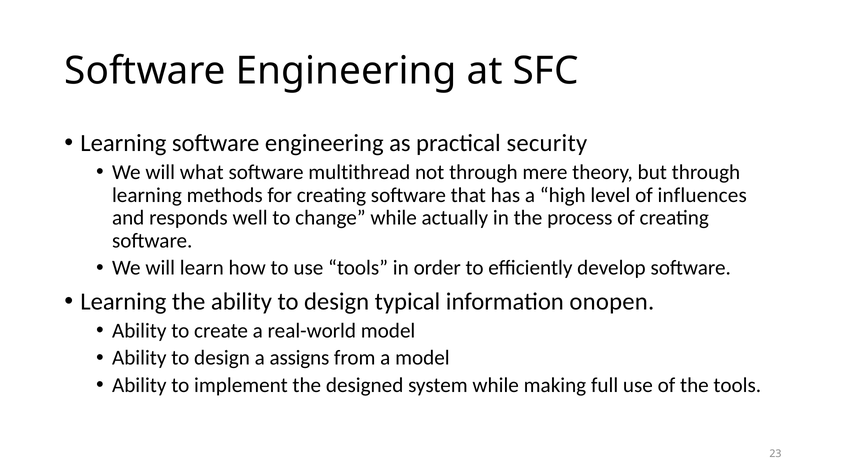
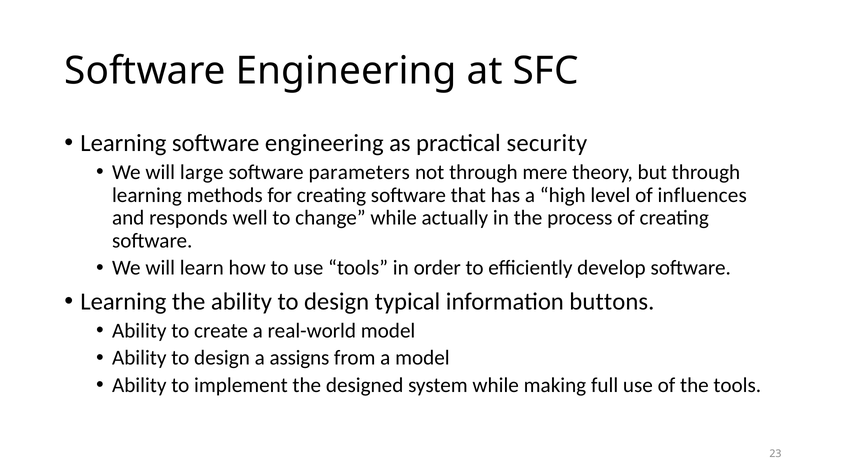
what: what -> large
multithread: multithread -> parameters
onopen: onopen -> buttons
